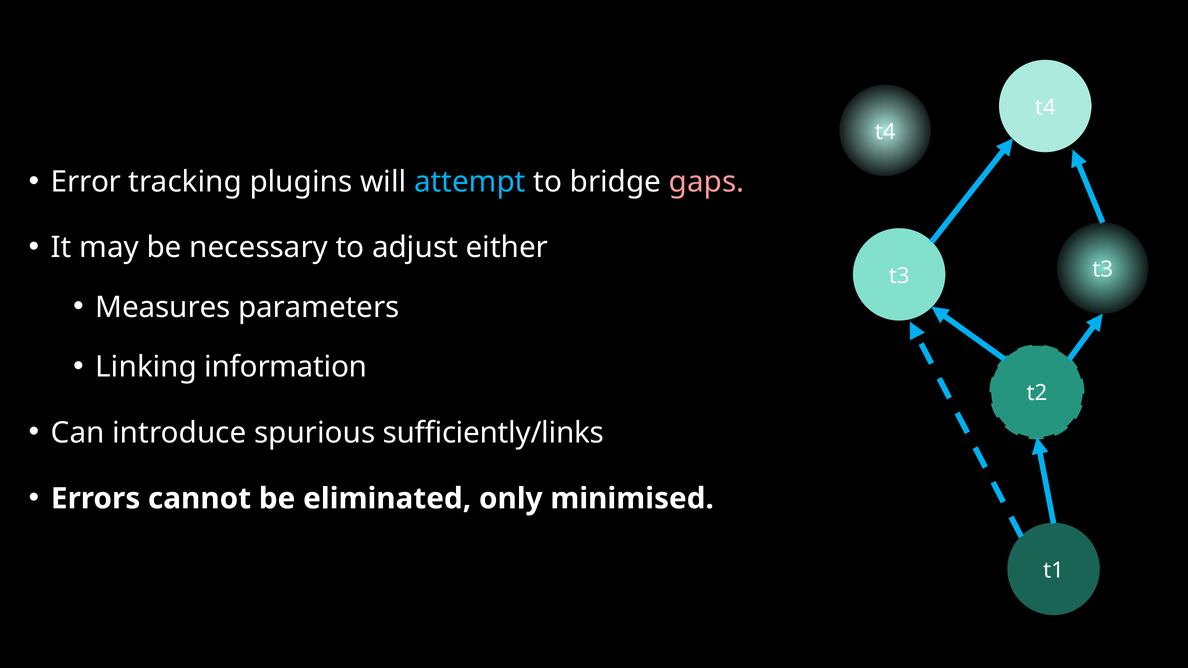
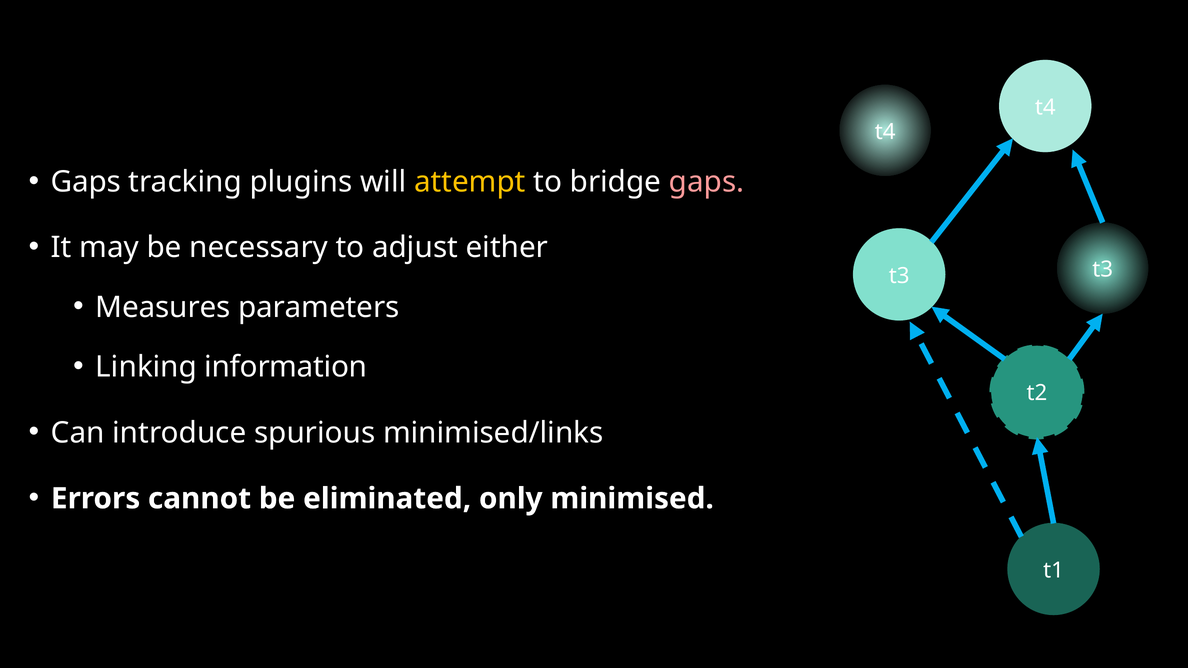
Error at (86, 182): Error -> Gaps
attempt colour: light blue -> yellow
sufficiently/links: sufficiently/links -> minimised/links
